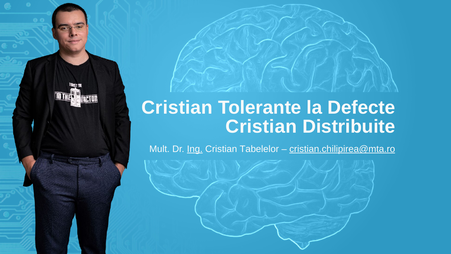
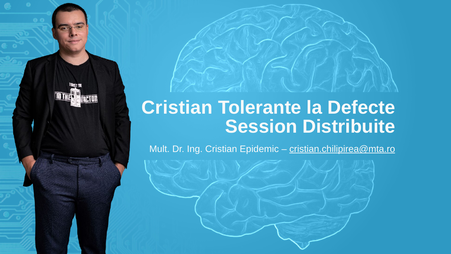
Cristian at (261, 126): Cristian -> Session
Ing underline: present -> none
Tabelelor: Tabelelor -> Epidemic
